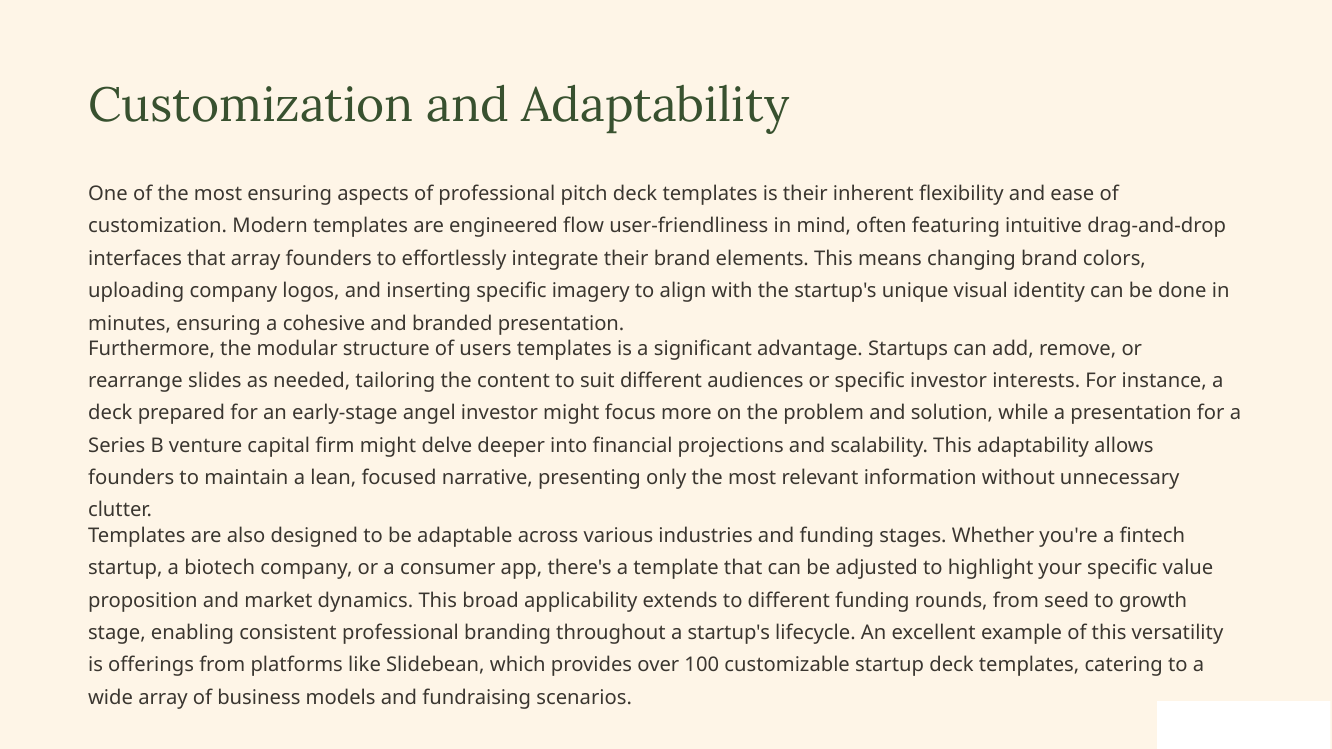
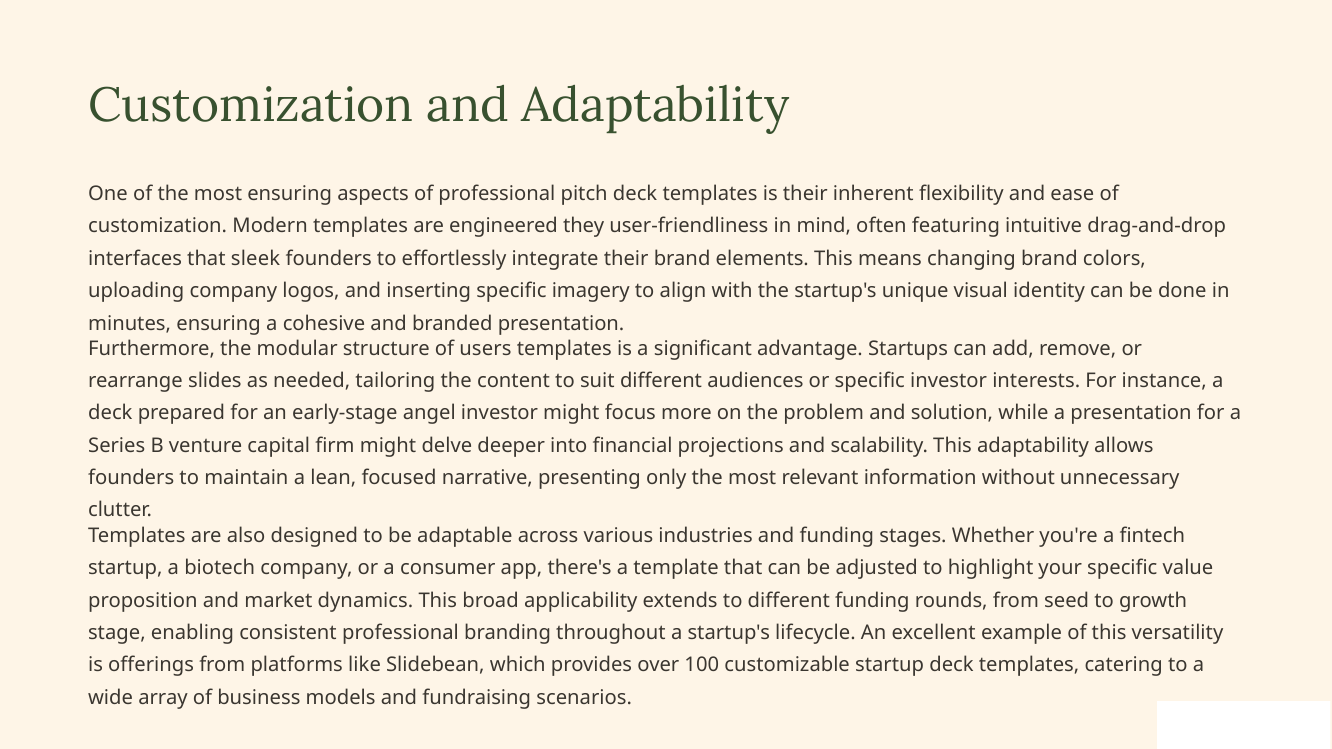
flow: flow -> they
that array: array -> sleek
